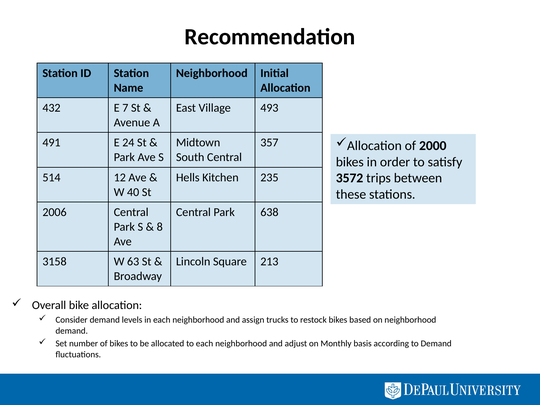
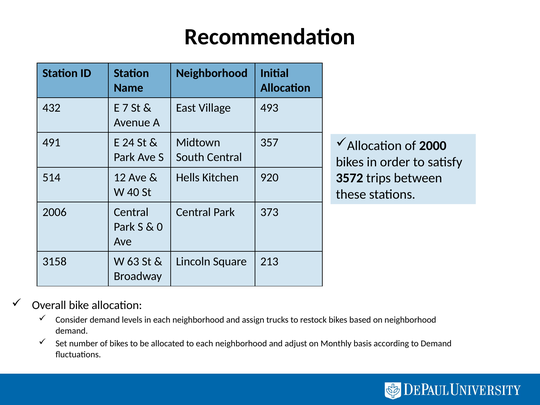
235: 235 -> 920
638: 638 -> 373
8: 8 -> 0
